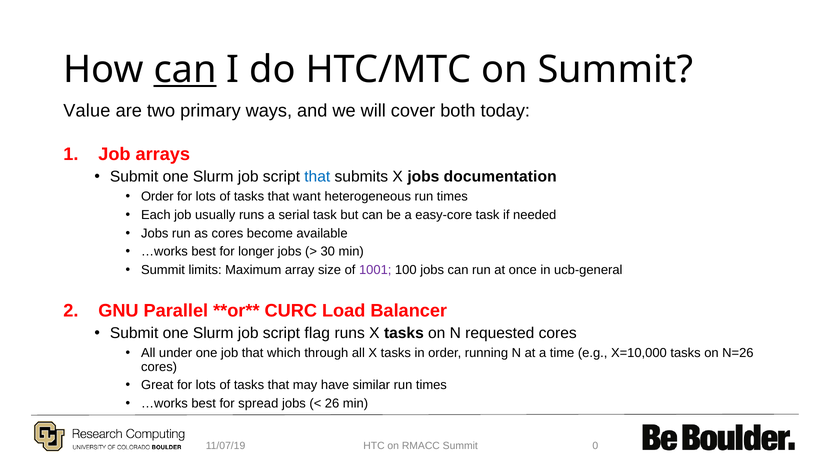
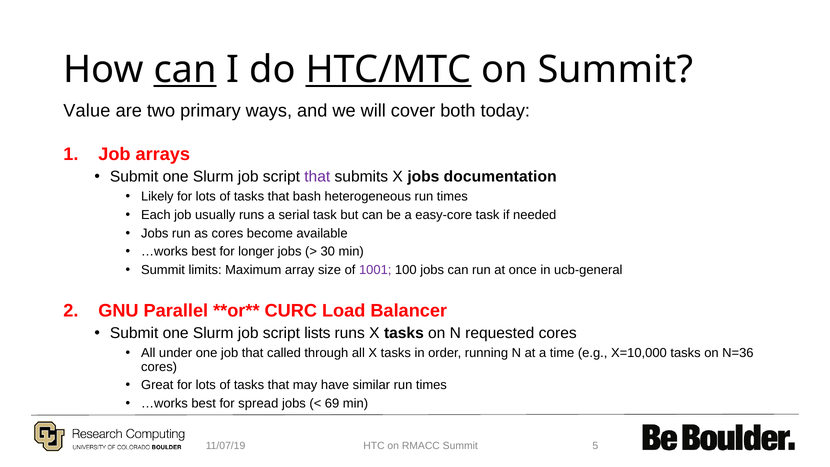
HTC/MTC underline: none -> present
that at (317, 177) colour: blue -> purple
Order at (157, 197): Order -> Likely
want: want -> bash
flag: flag -> lists
which: which -> called
N=26: N=26 -> N=36
26: 26 -> 69
0: 0 -> 5
